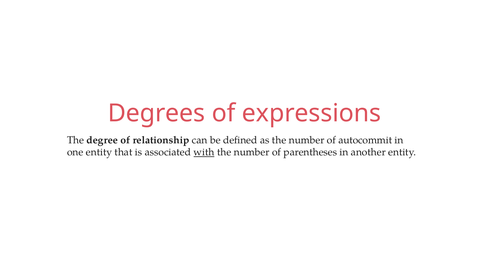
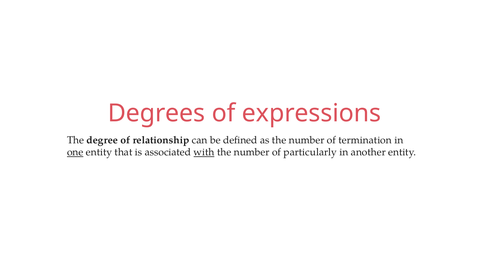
autocommit: autocommit -> termination
one underline: none -> present
parentheses: parentheses -> particularly
